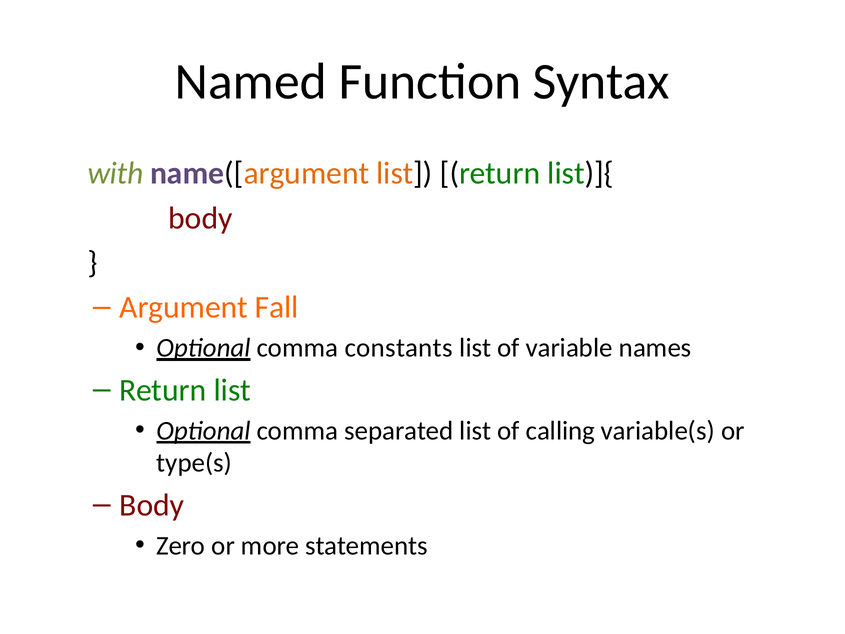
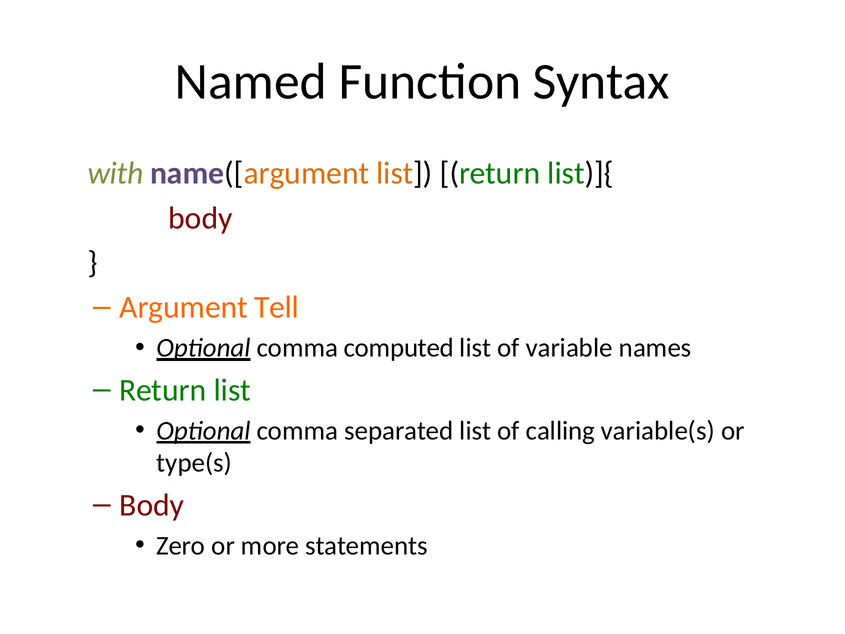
Fall: Fall -> Tell
constants: constants -> computed
